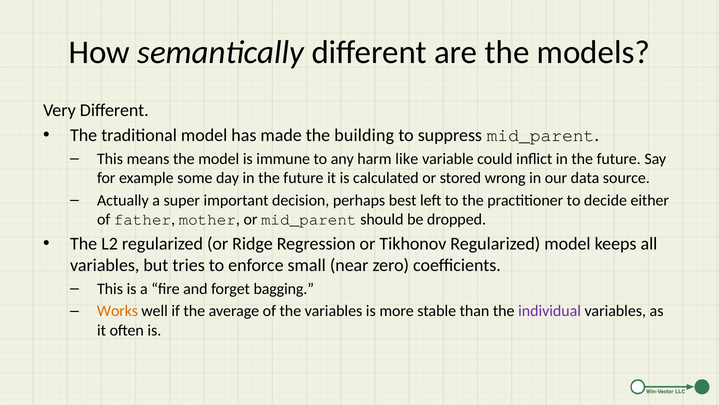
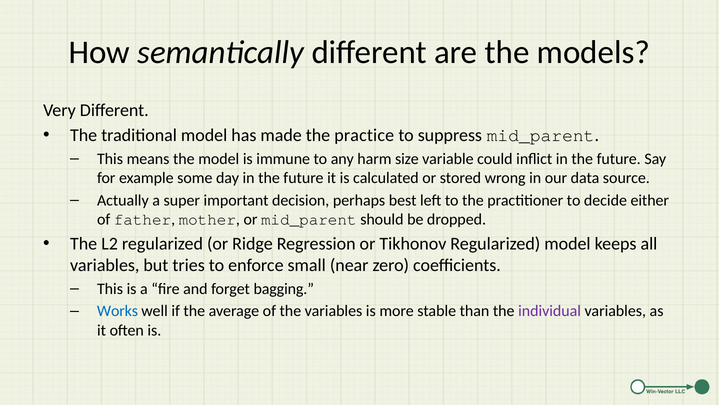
building: building -> practice
like: like -> size
Works colour: orange -> blue
